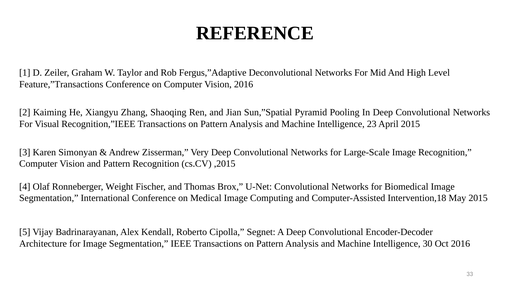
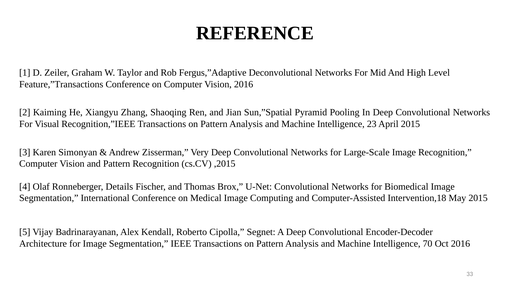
Weight: Weight -> Details
30: 30 -> 70
